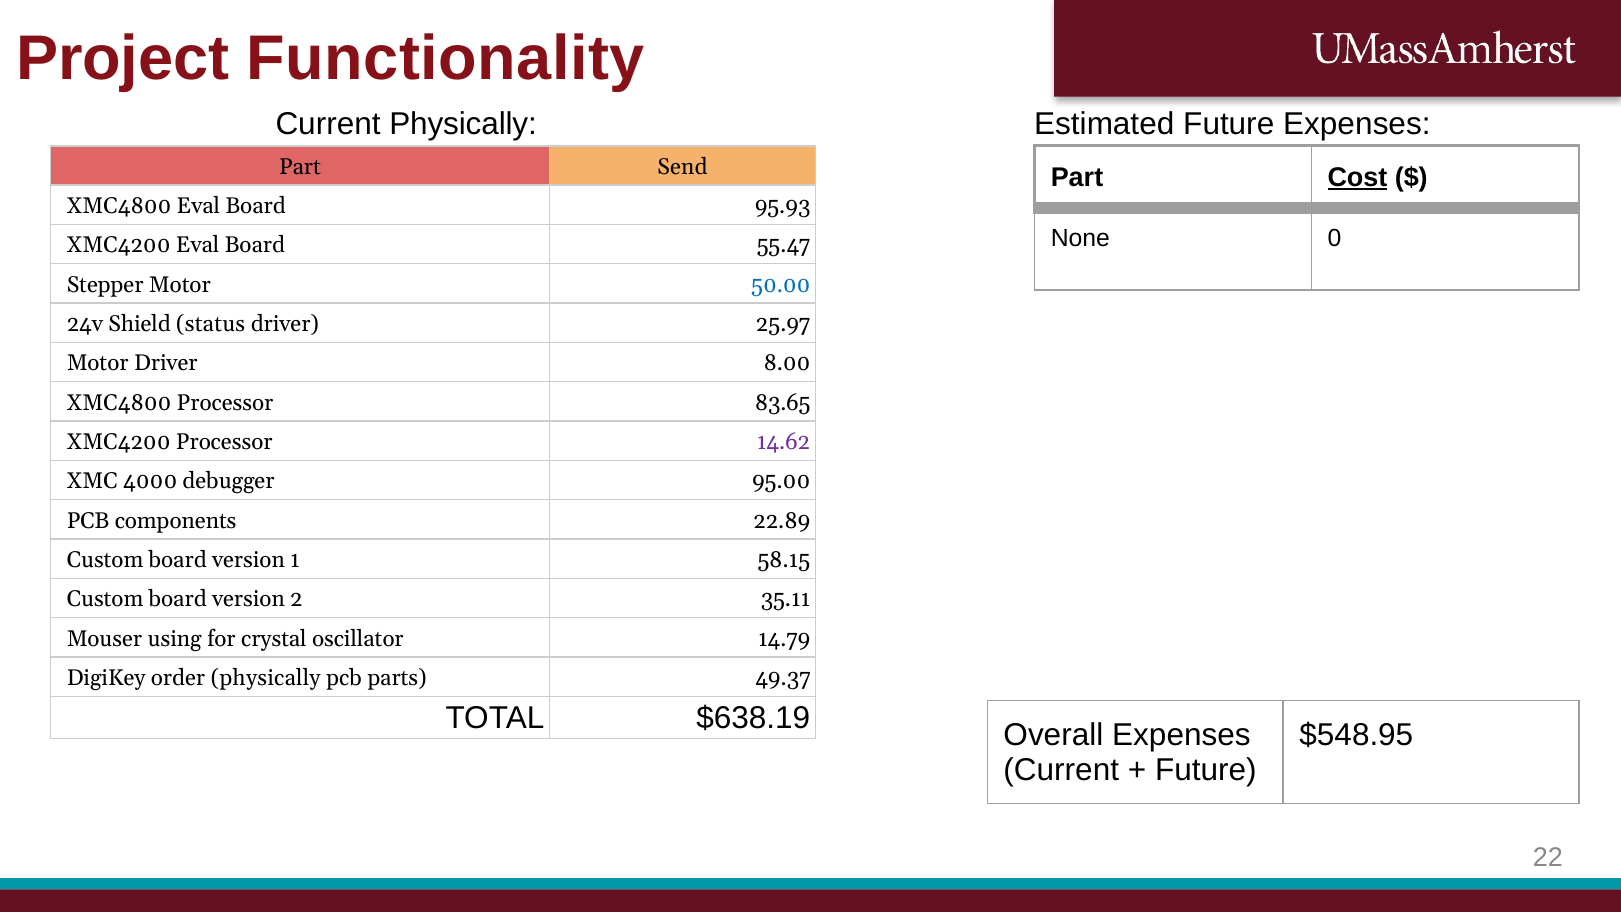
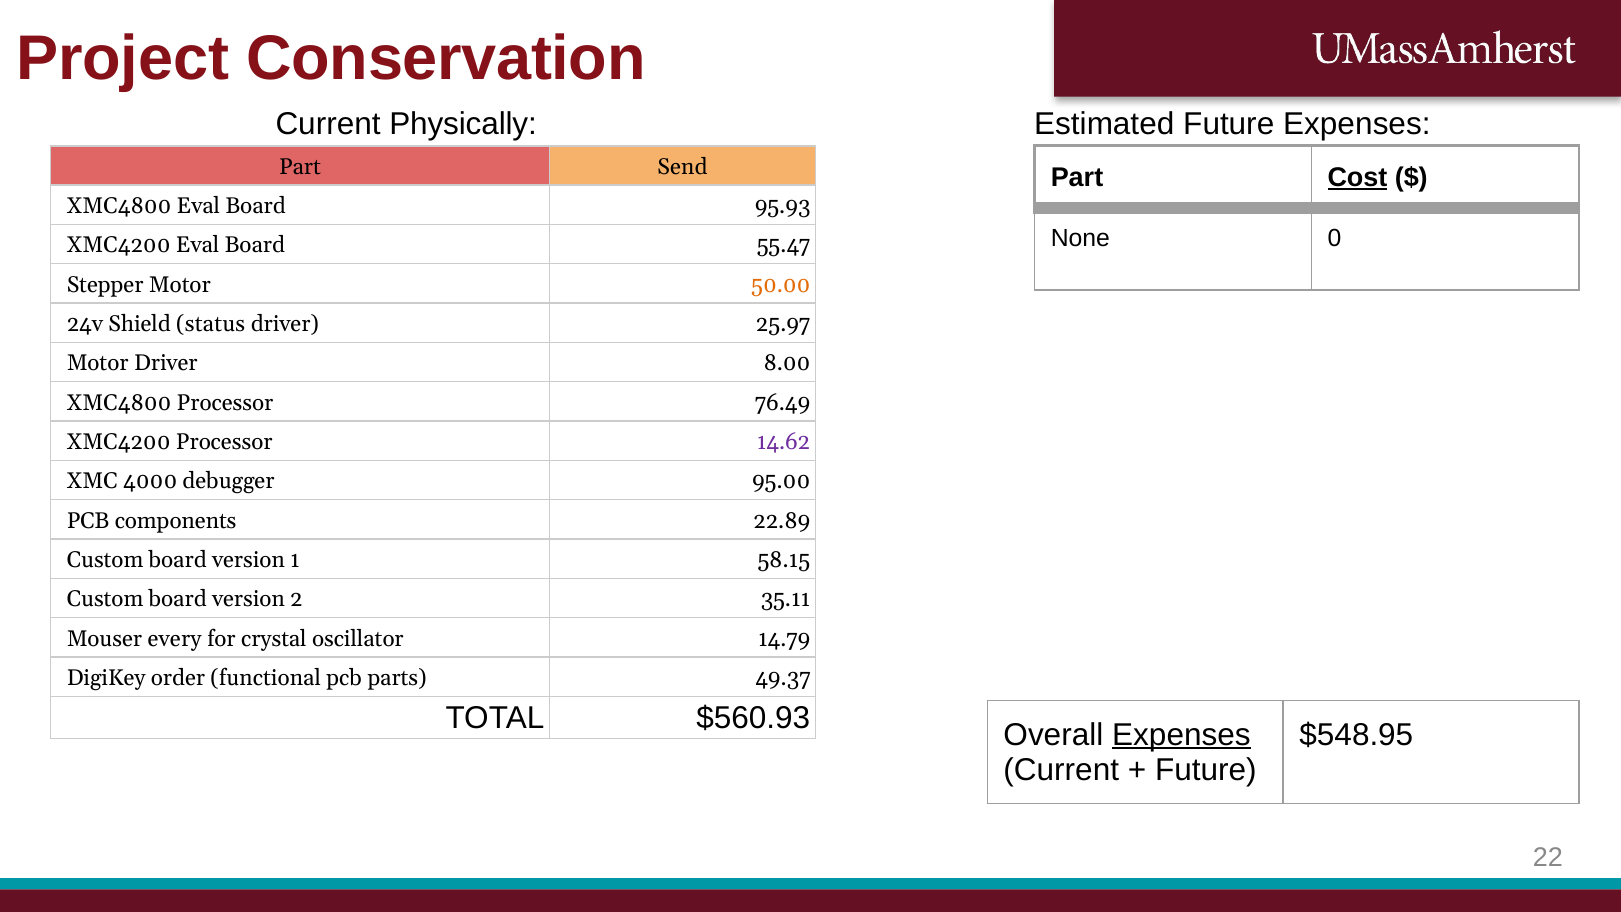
Functionality: Functionality -> Conservation
50.00 colour: blue -> orange
83.65: 83.65 -> 76.49
using: using -> every
order physically: physically -> functional
$638.19: $638.19 -> $560.93
Expenses at (1181, 735) underline: none -> present
